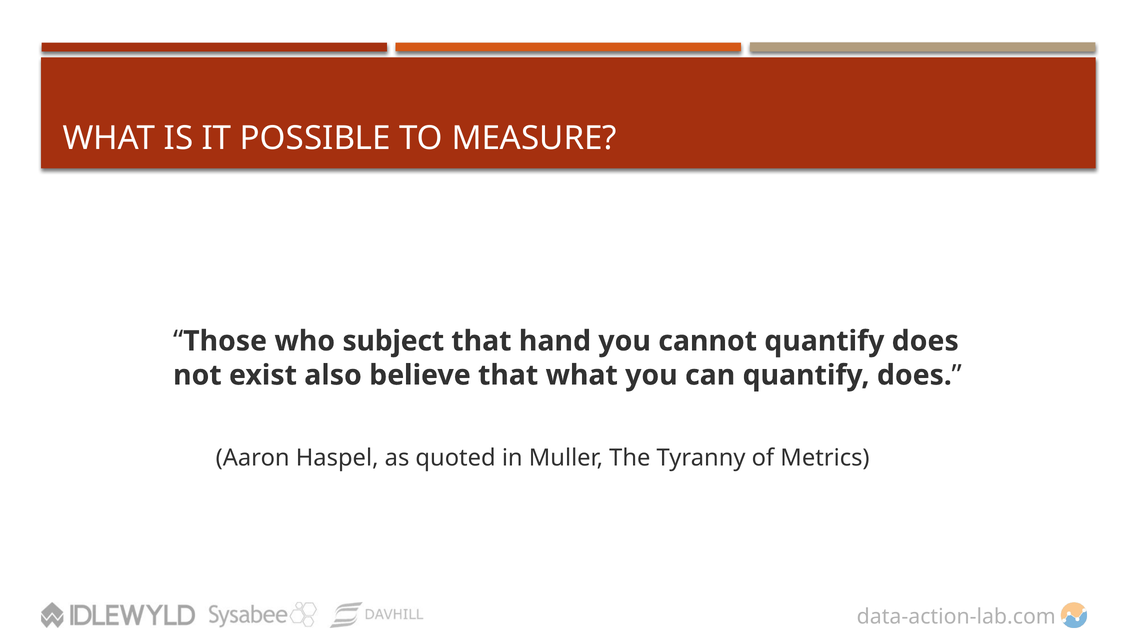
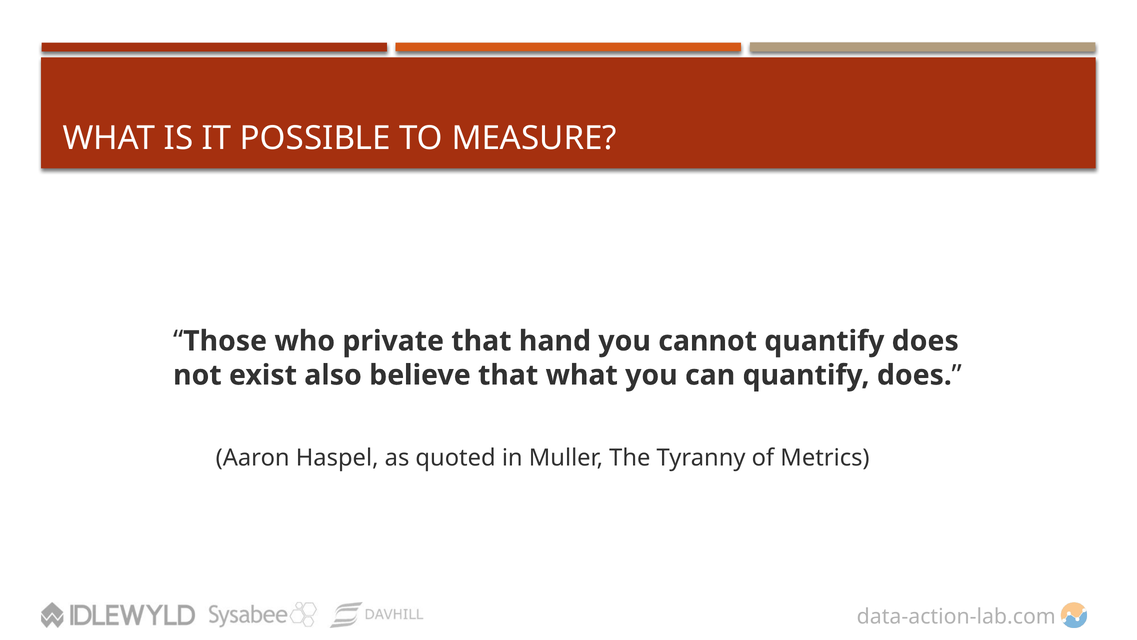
subject: subject -> private
